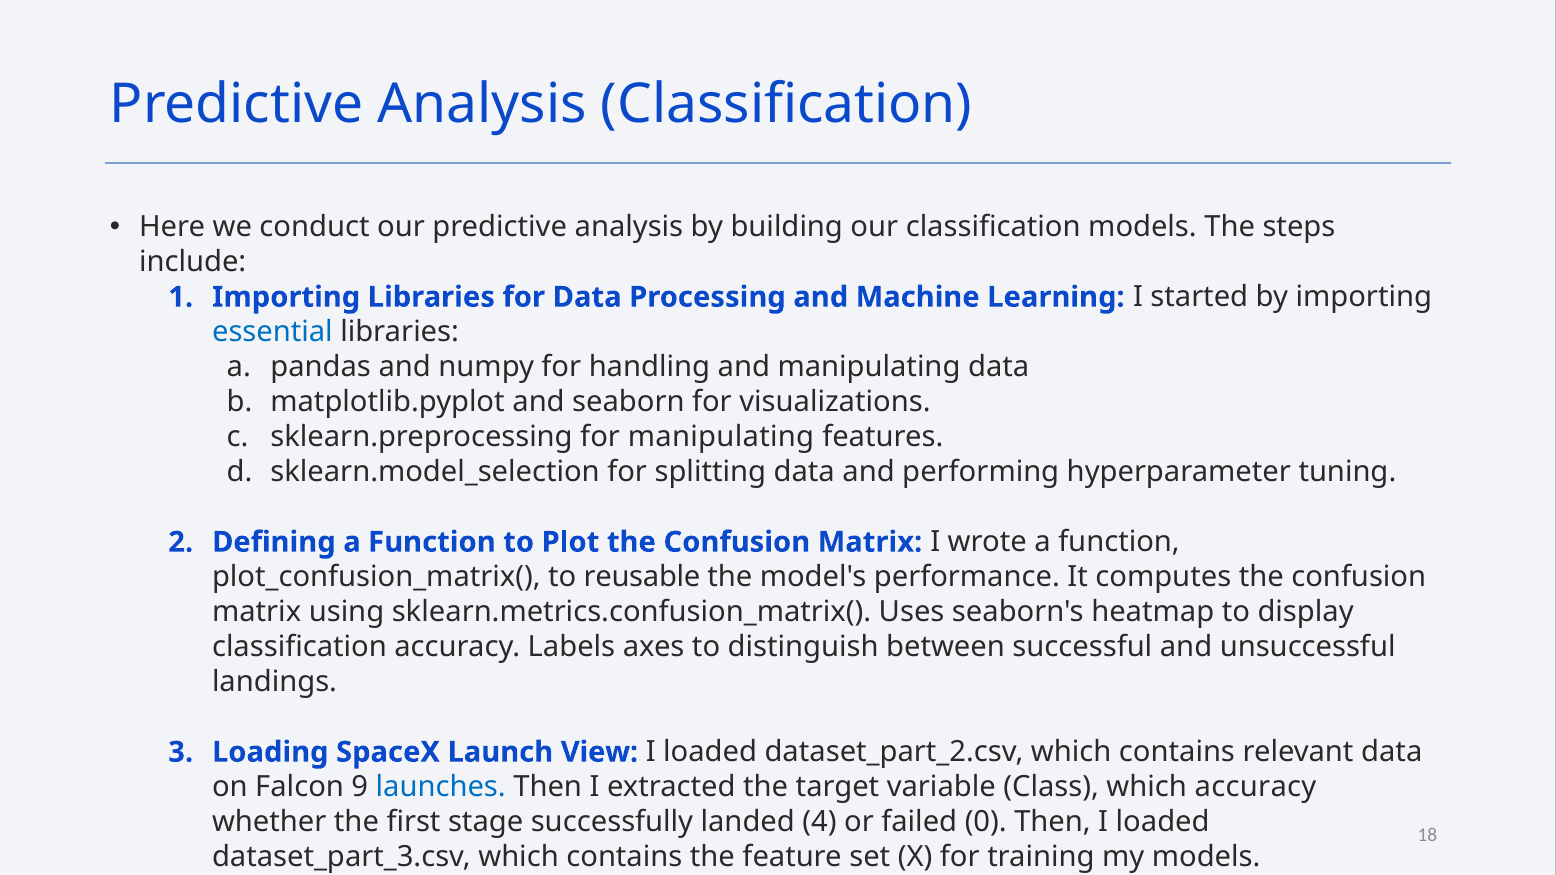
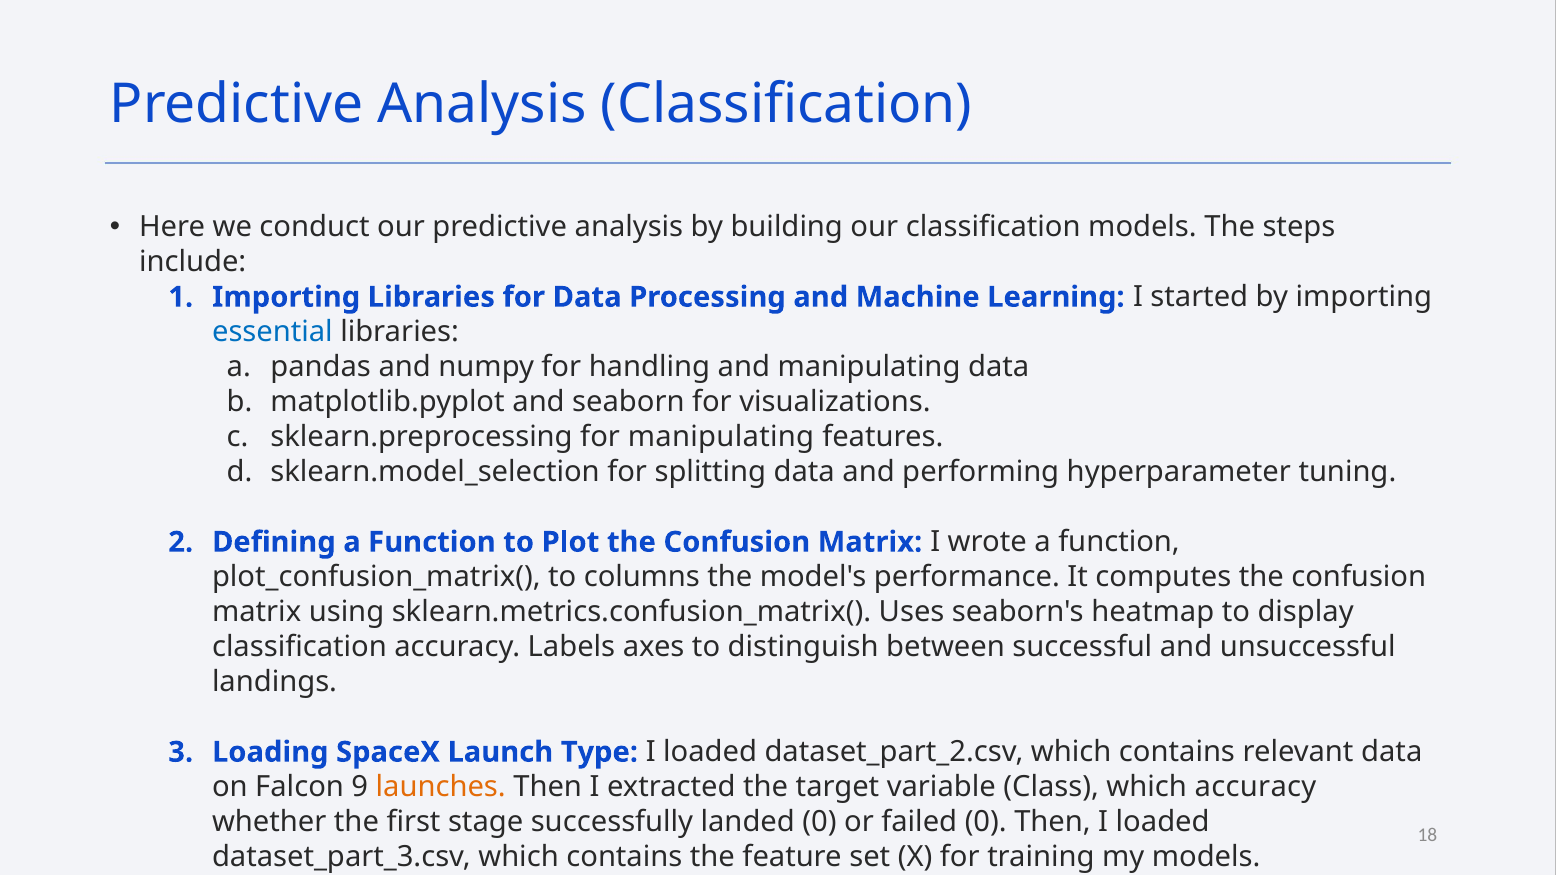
reusable: reusable -> columns
View: View -> Type
launches colour: blue -> orange
landed 4: 4 -> 0
